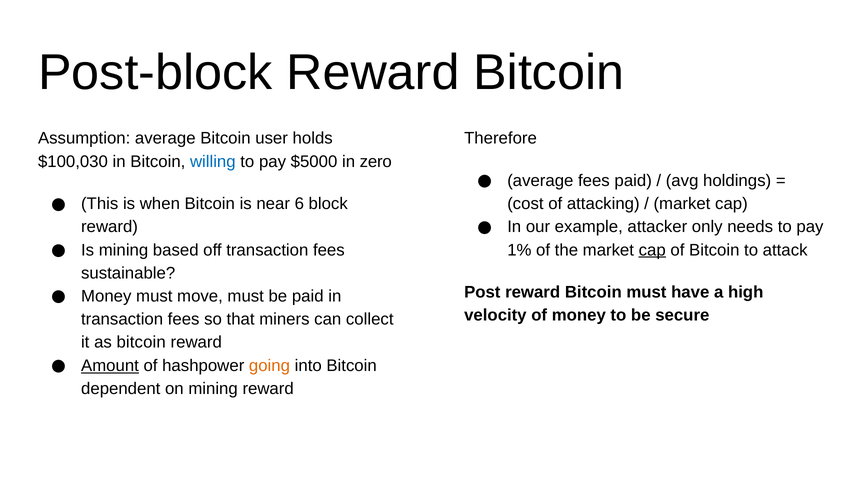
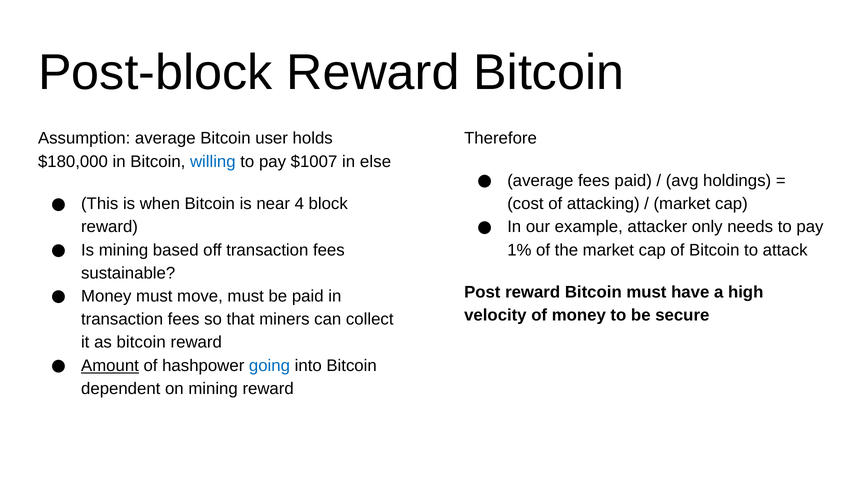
$100,030: $100,030 -> $180,000
$5000: $5000 -> $1007
zero: zero -> else
6: 6 -> 4
cap at (652, 250) underline: present -> none
going colour: orange -> blue
